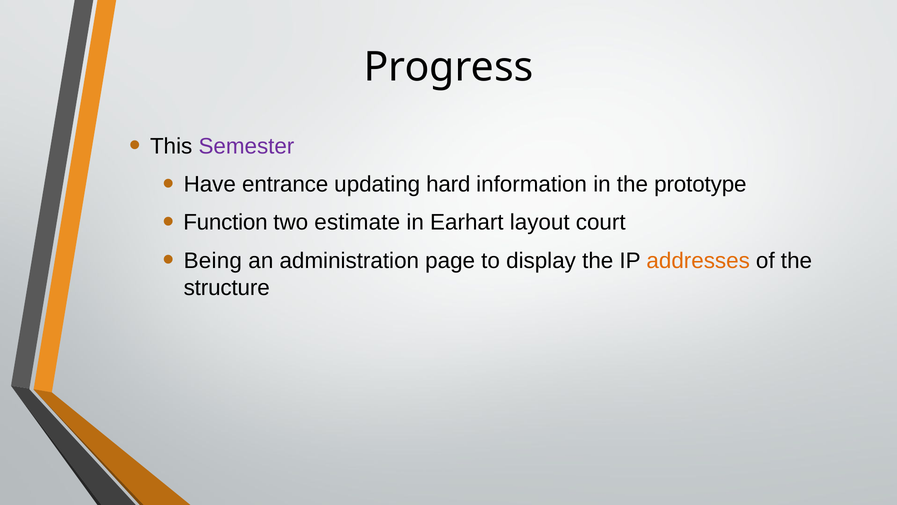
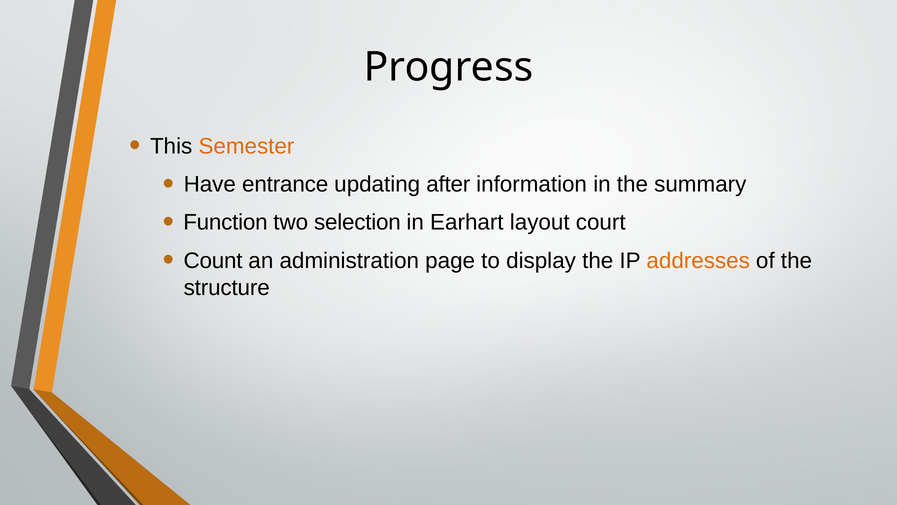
Semester colour: purple -> orange
hard: hard -> after
prototype: prototype -> summary
estimate: estimate -> selection
Being: Being -> Count
